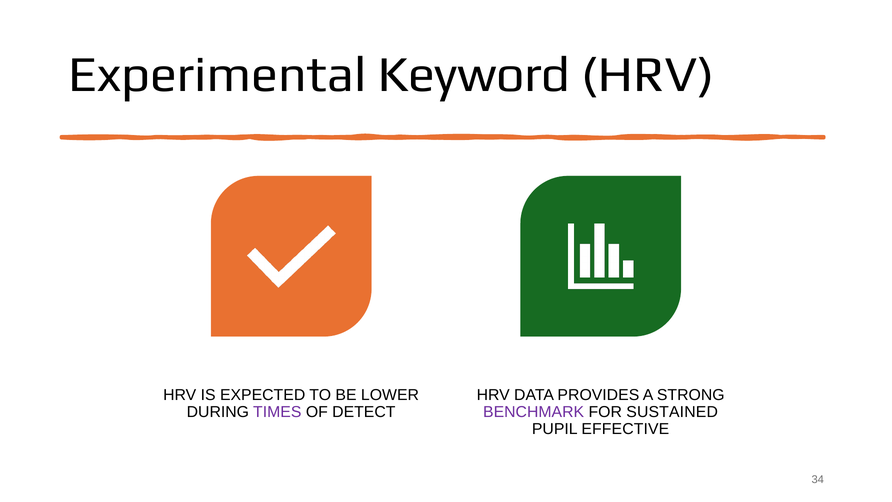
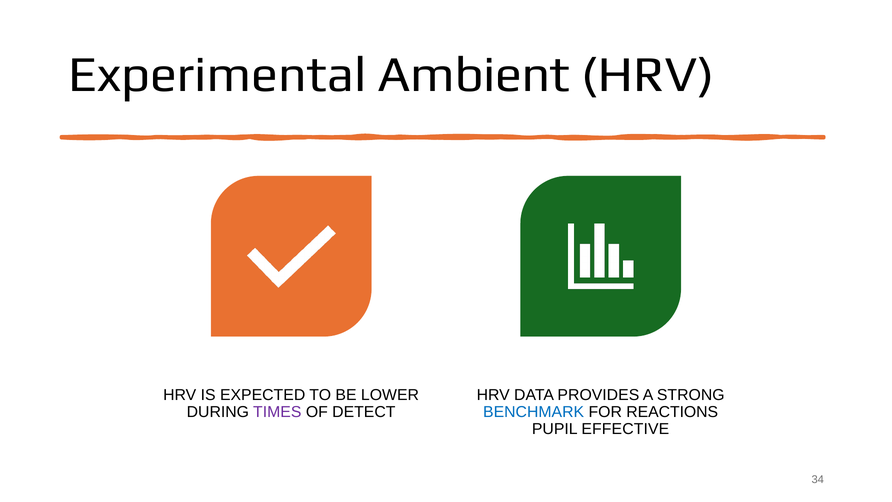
Keyword: Keyword -> Ambient
BENCHMARK colour: purple -> blue
SUSTAINED: SUSTAINED -> REACTIONS
